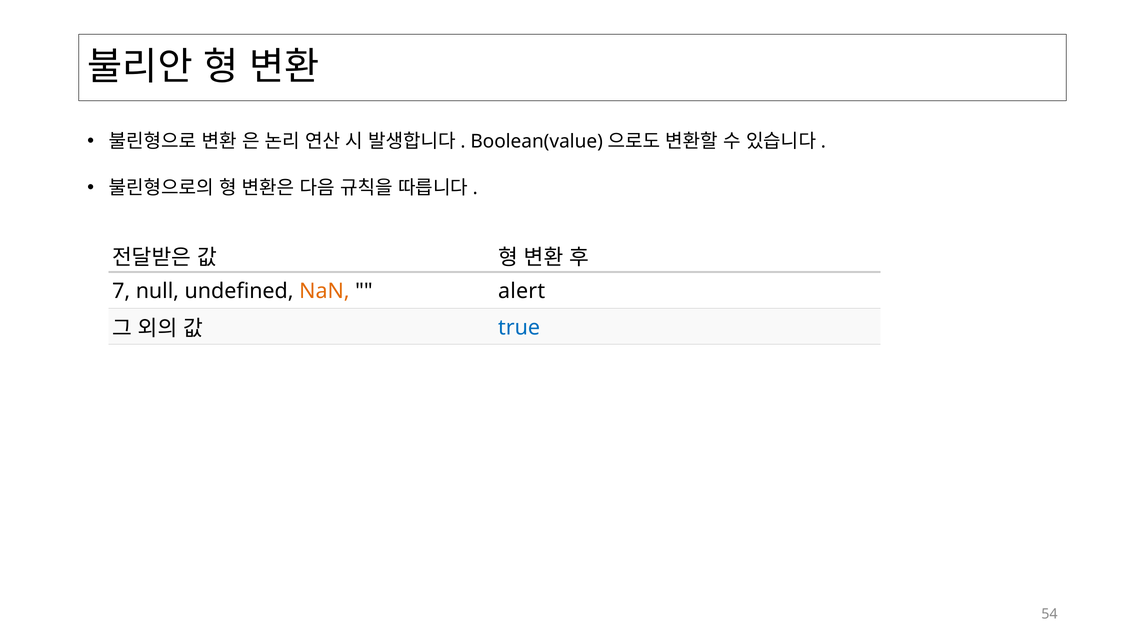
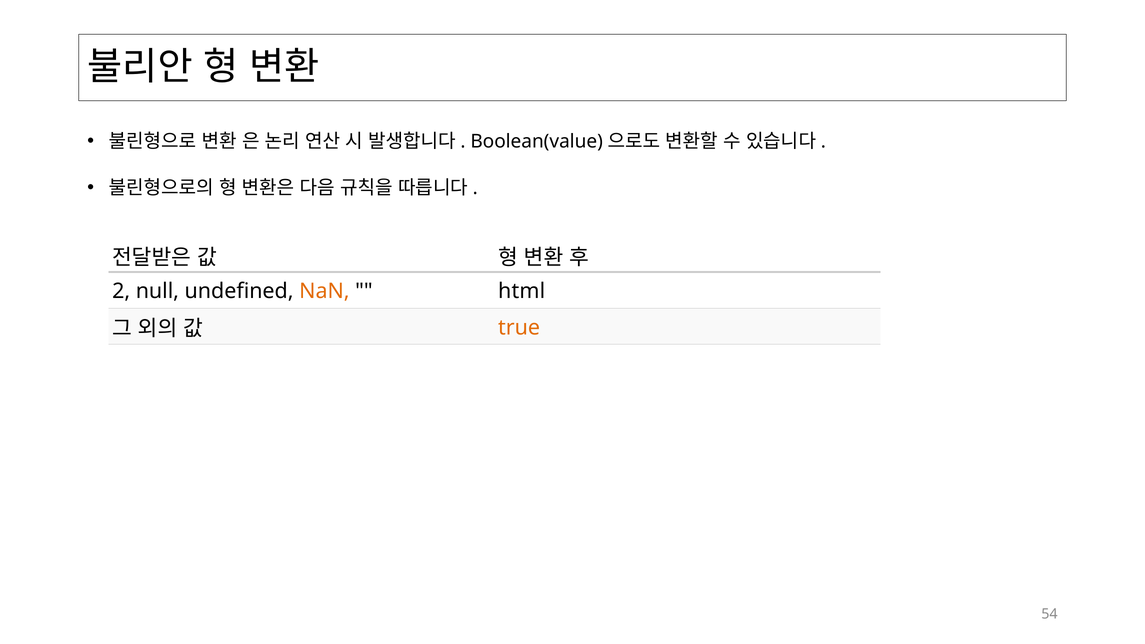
7: 7 -> 2
alert: alert -> html
true colour: blue -> orange
